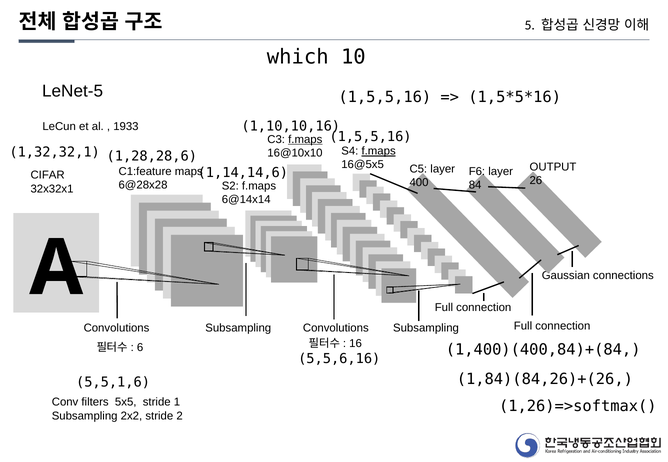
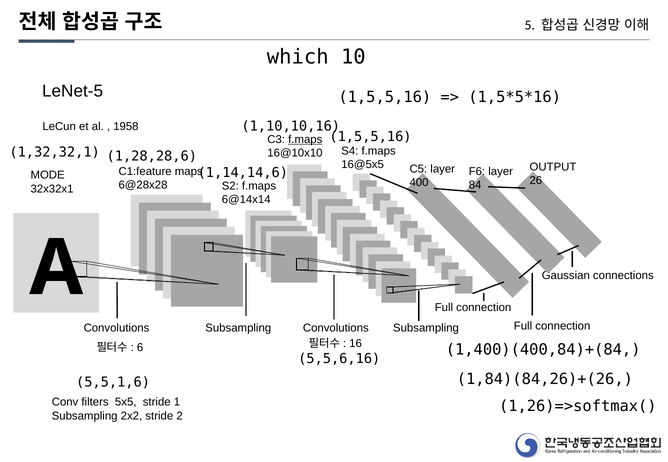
1933: 1933 -> 1958
f.maps at (379, 151) underline: present -> none
CIFAR: CIFAR -> MODE
